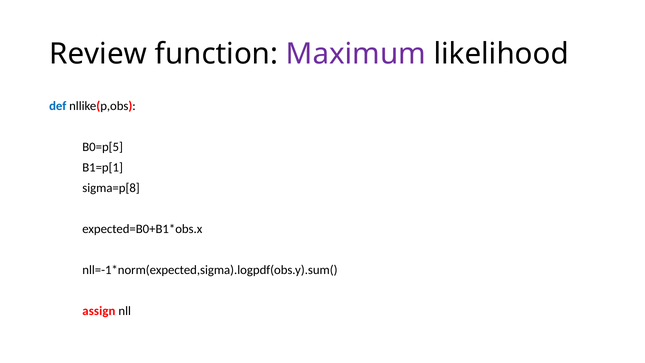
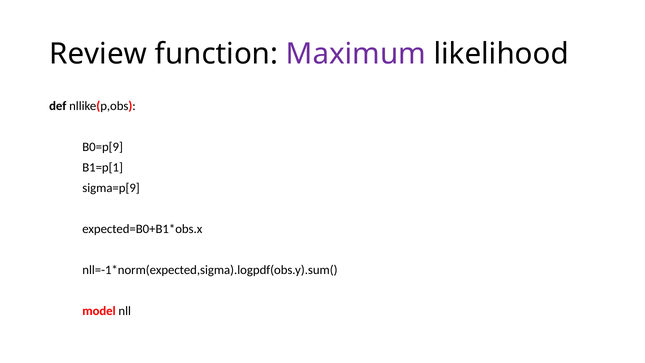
def colour: blue -> black
B0=p[5: B0=p[5 -> B0=p[9
sigma=p[8: sigma=p[8 -> sigma=p[9
assign: assign -> model
